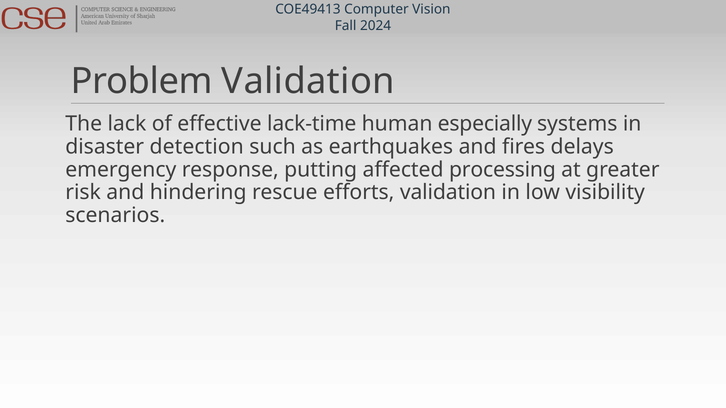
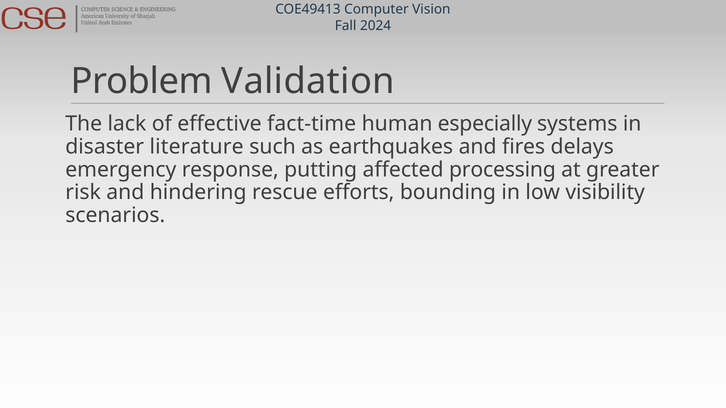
lack-time: lack-time -> fact-time
detection: detection -> literature
efforts validation: validation -> bounding
